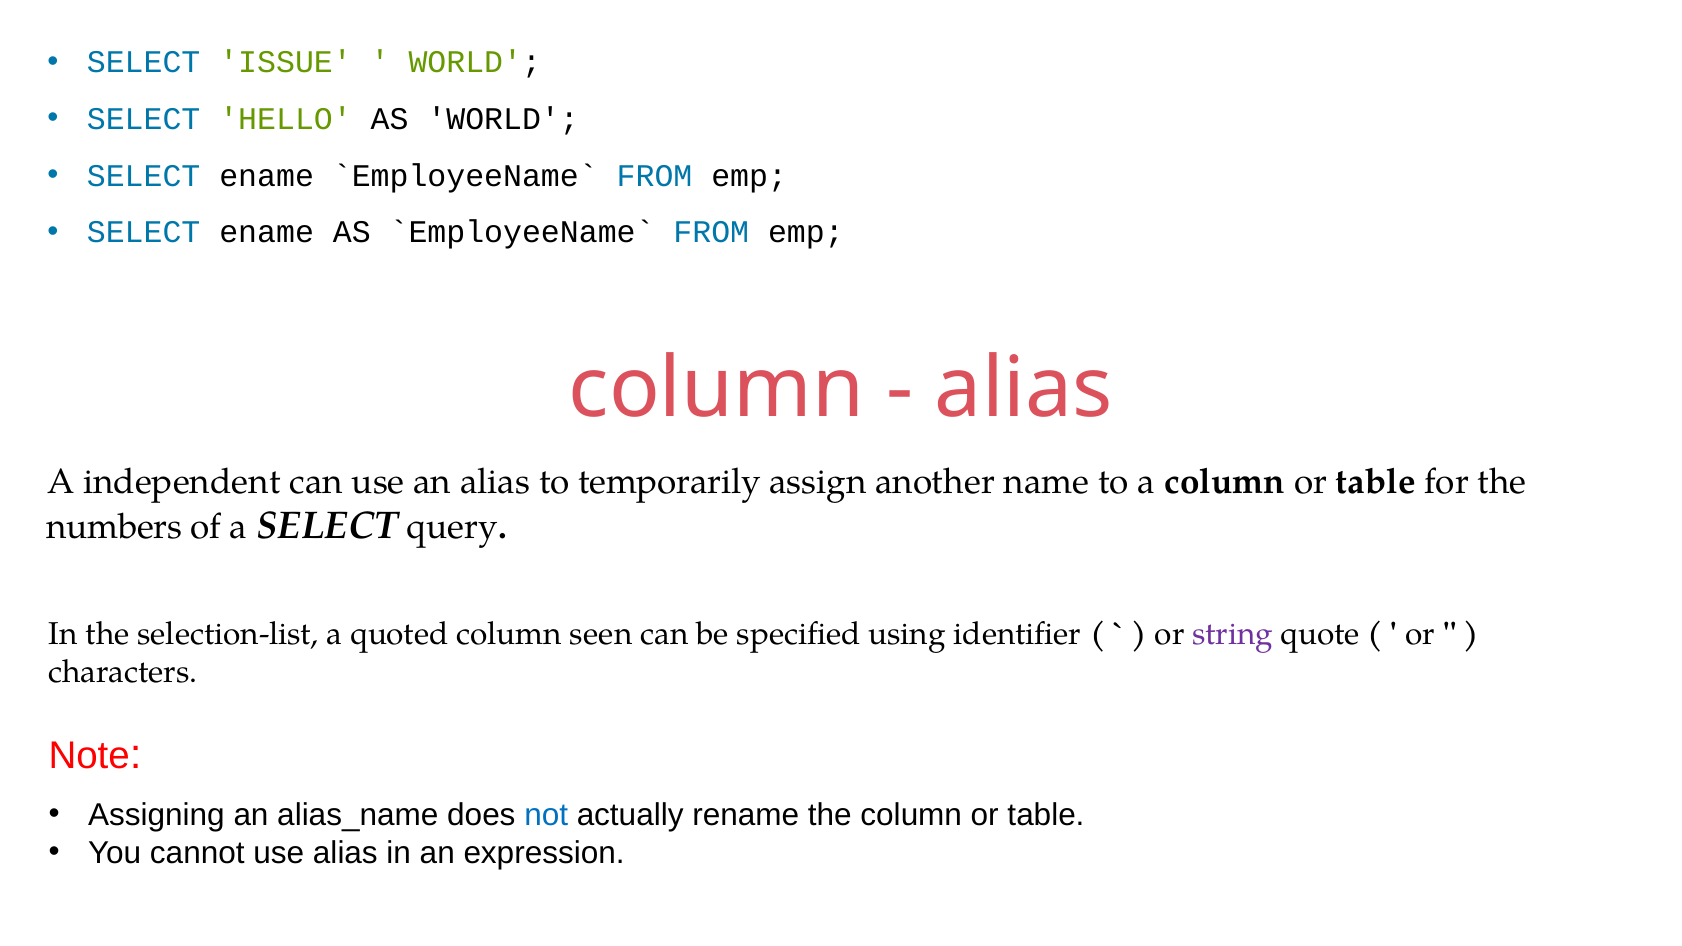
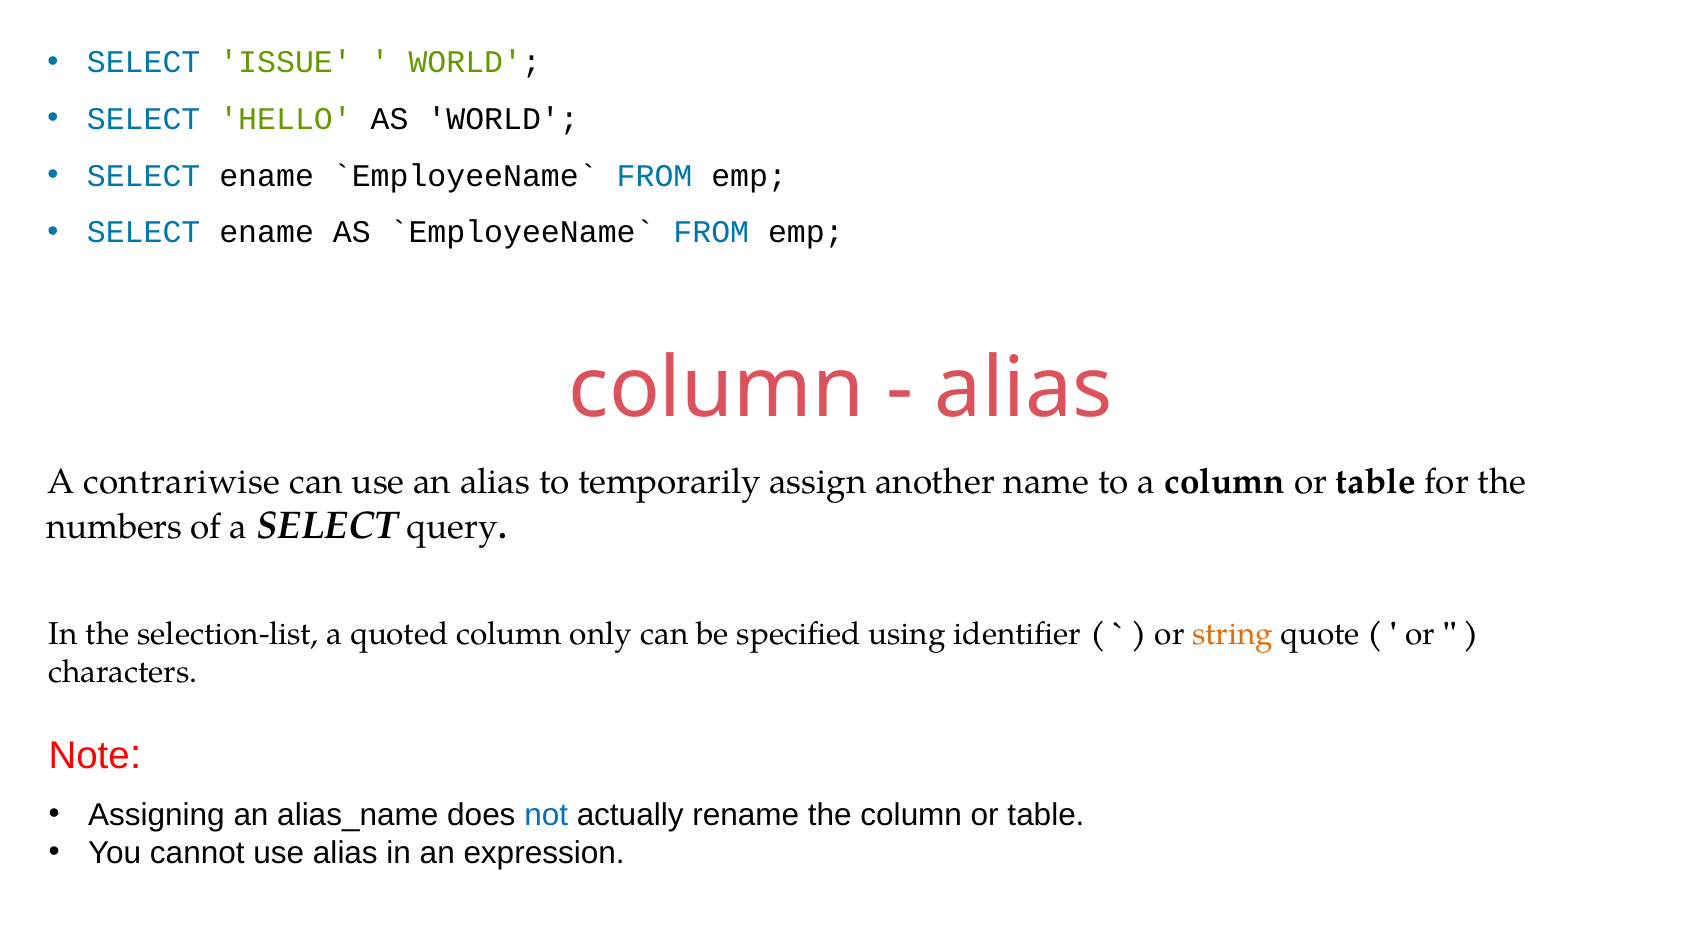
independent: independent -> contrariwise
seen: seen -> only
string colour: purple -> orange
